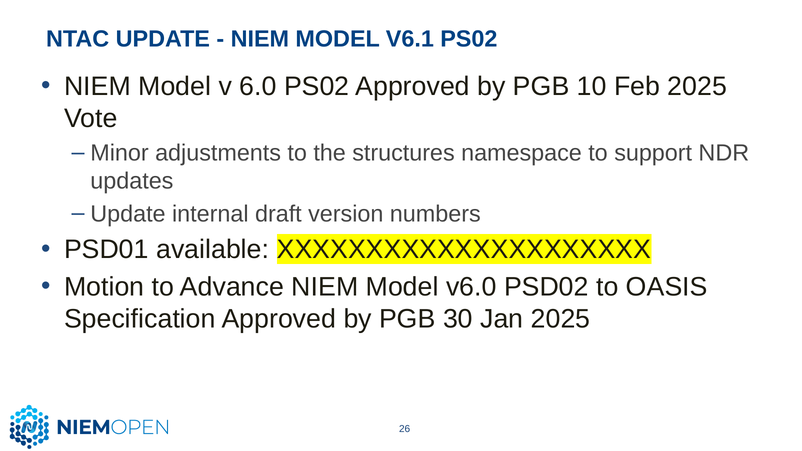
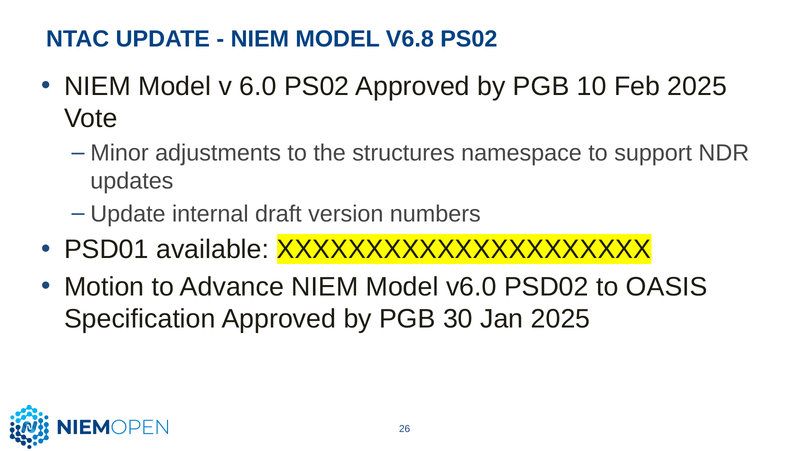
V6.1: V6.1 -> V6.8
